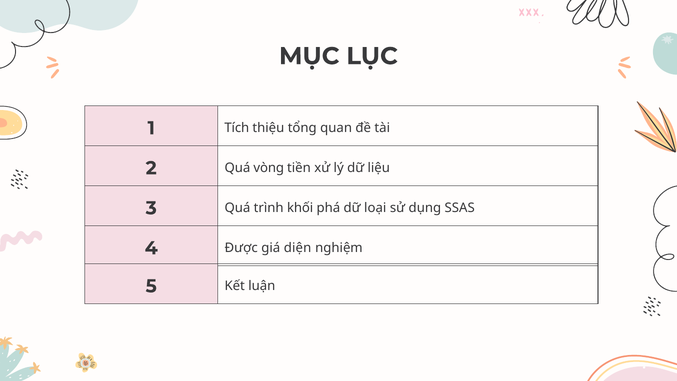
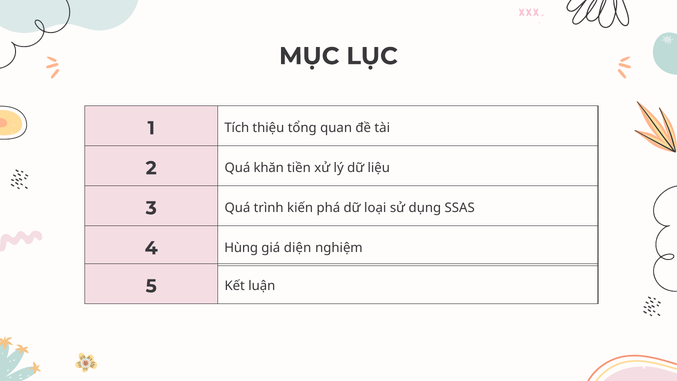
vòng: vòng -> khăn
khối: khối -> kiến
Được: Được -> Hùng
